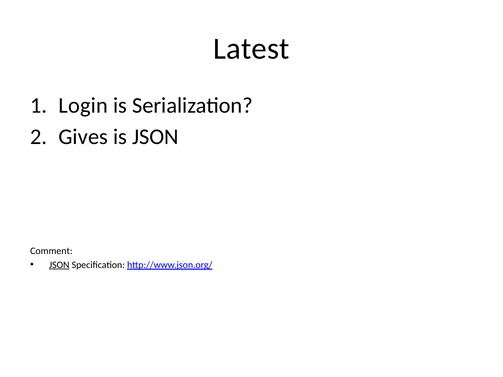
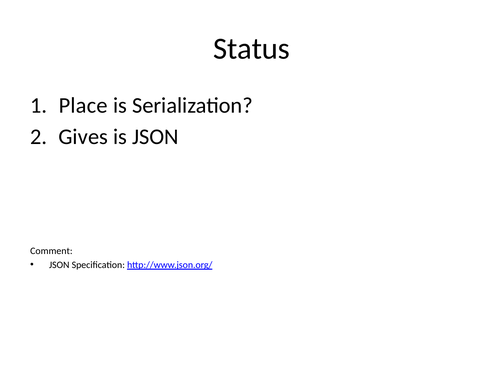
Latest: Latest -> Status
Login: Login -> Place
JSON at (59, 265) underline: present -> none
